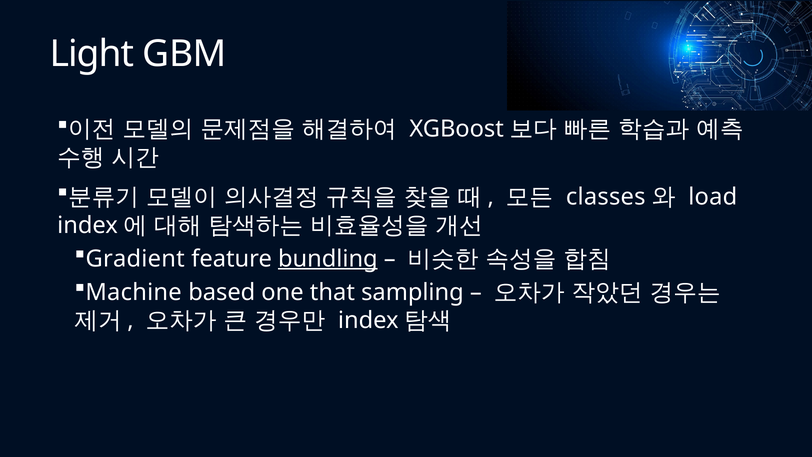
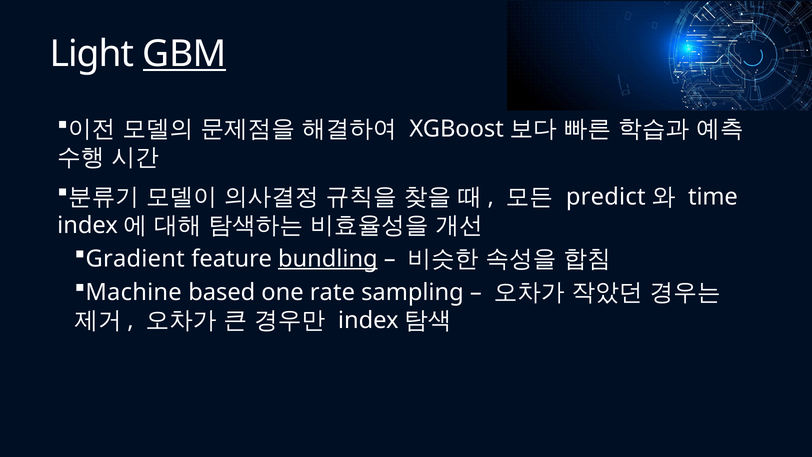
GBM underline: none -> present
classes: classes -> predict
load: load -> time
that: that -> rate
